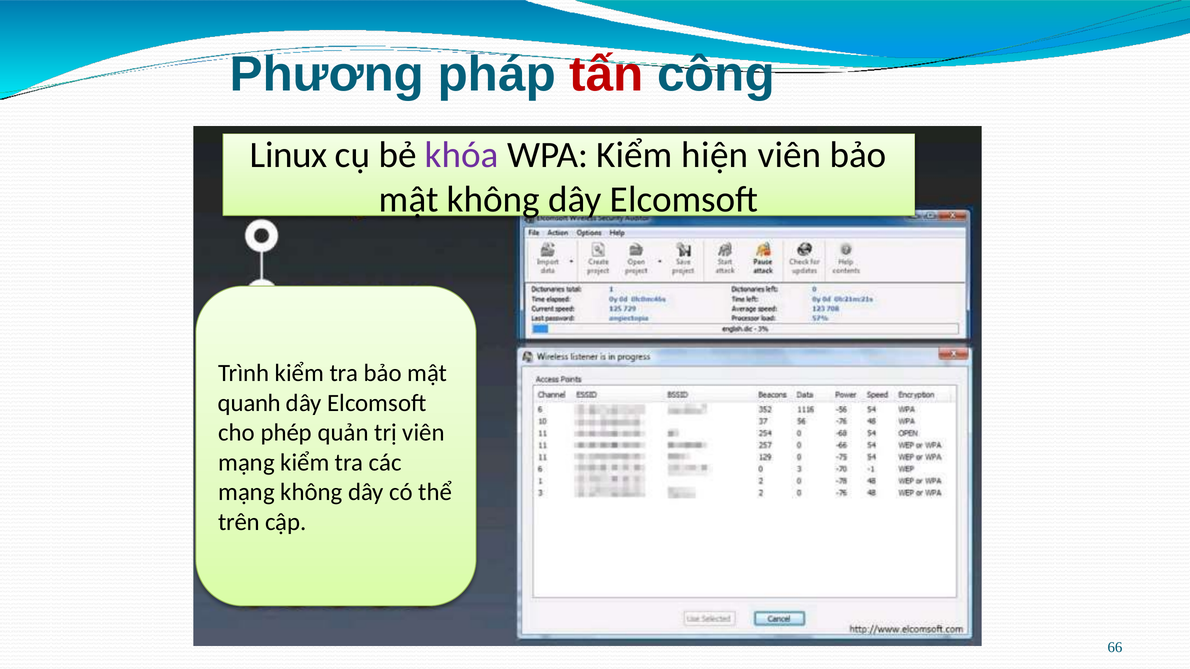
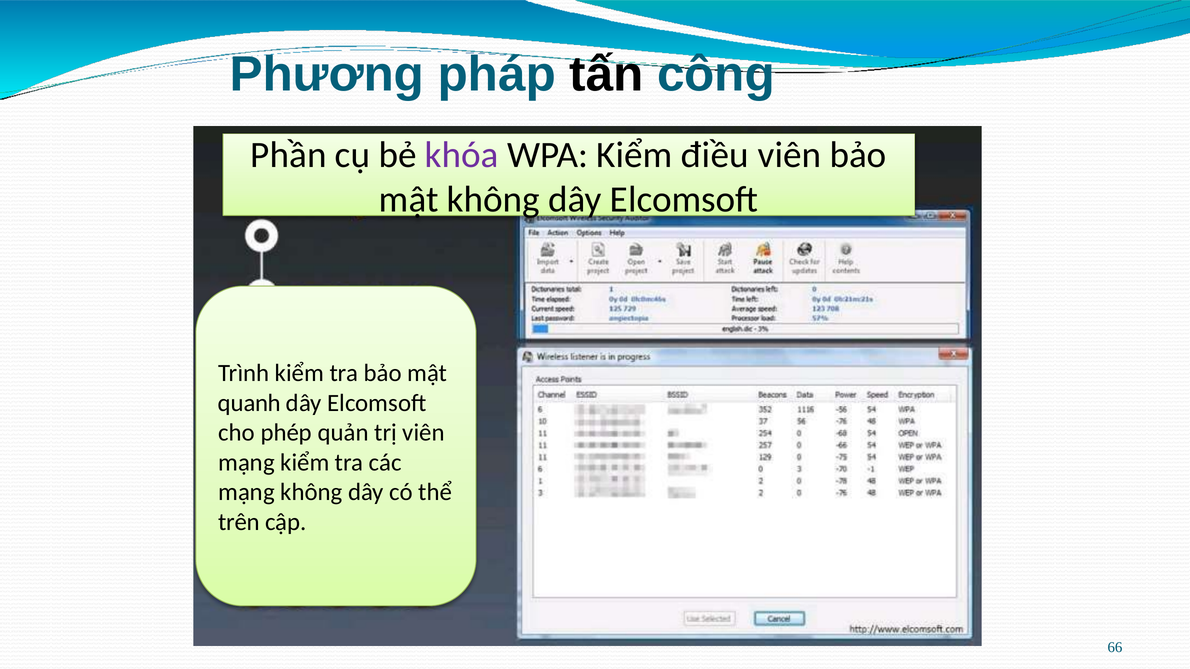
tấn colour: red -> black
Linux: Linux -> Phần
hiện: hiện -> điều
